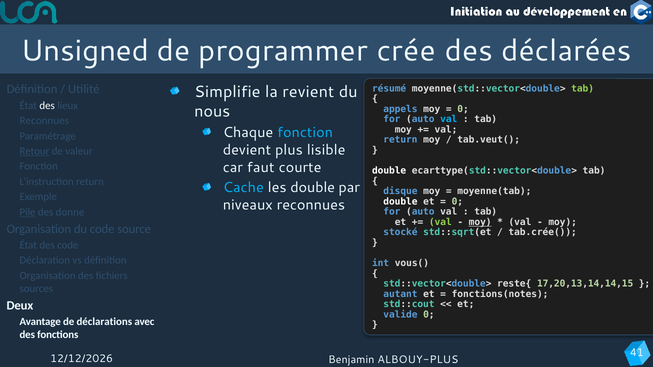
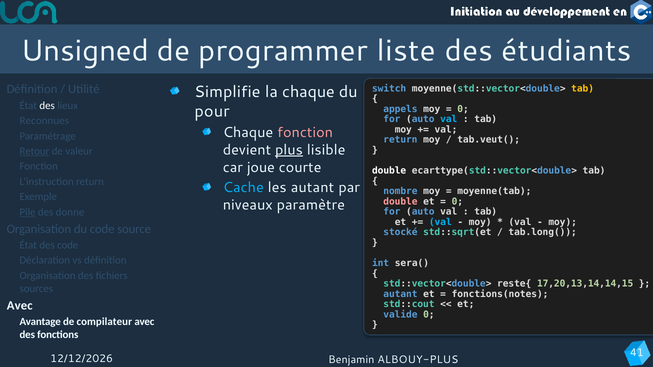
crée: crée -> liste
déclarées: déclarées -> étudiants
résumé: résumé -> switch
tab at (583, 89) colour: light green -> yellow
la revient: revient -> chaque
nous: nous -> pour
fonction at (305, 133) colour: light blue -> pink
plus underline: none -> present
faut: faut -> joue
les double: double -> autant
disque: disque -> nombre
double at (400, 202) colour: white -> pink
niveaux reconnues: reconnues -> paramètre
val at (440, 222) colour: light green -> light blue
moy at (480, 222) underline: present -> none
tab.crée(: tab.crée( -> tab.long(
vous(: vous( -> sera(
Deux at (20, 306): Deux -> Avec
déclarations: déclarations -> compilateur
